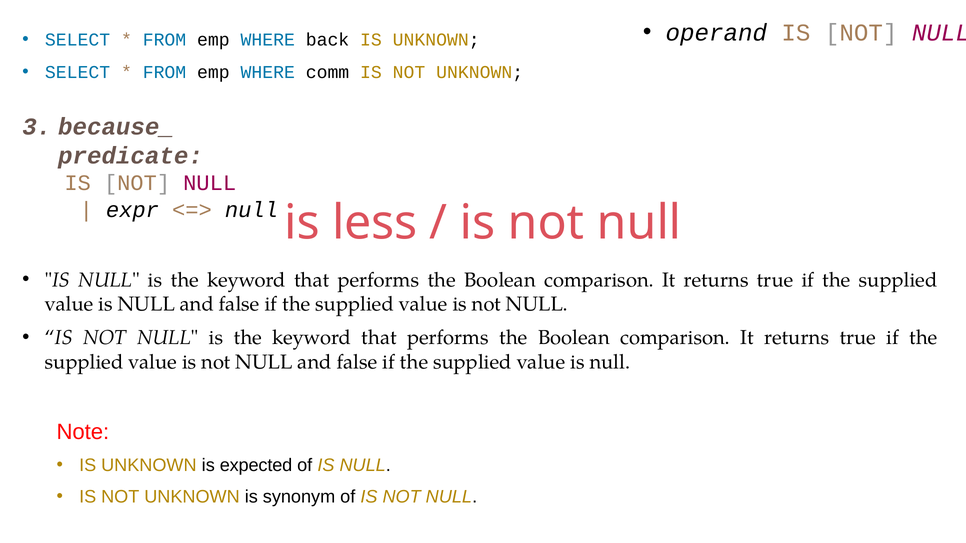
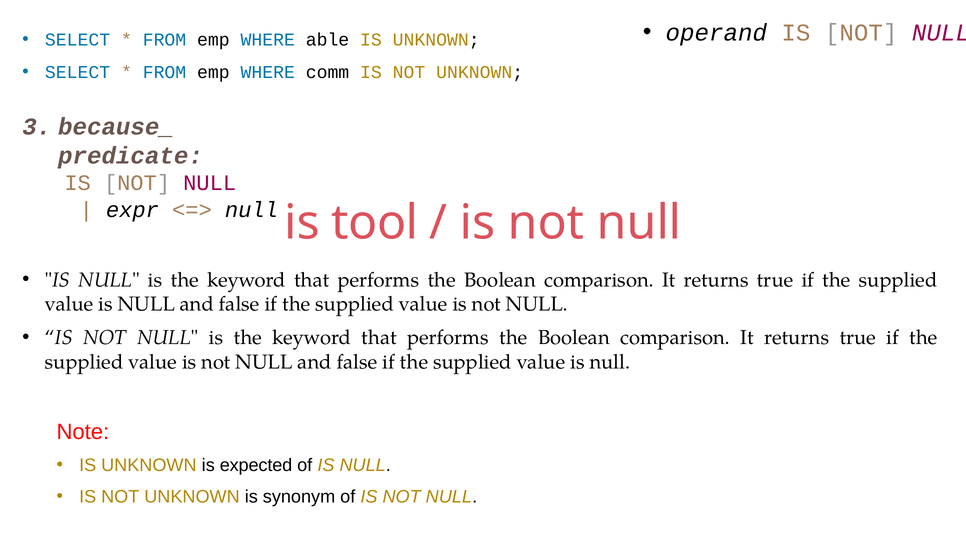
back: back -> able
less: less -> tool
